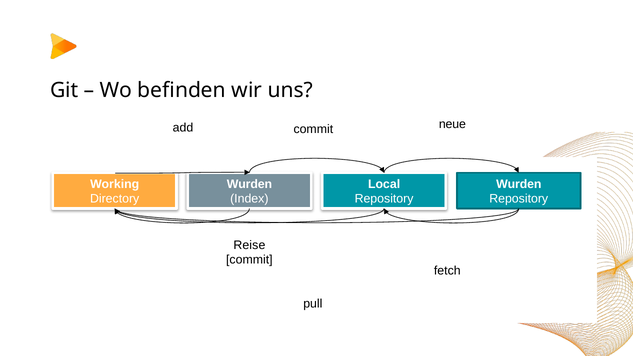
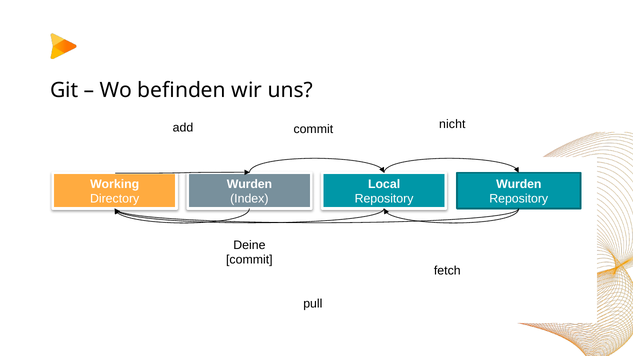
neue: neue -> nicht
Reise: Reise -> Deine
